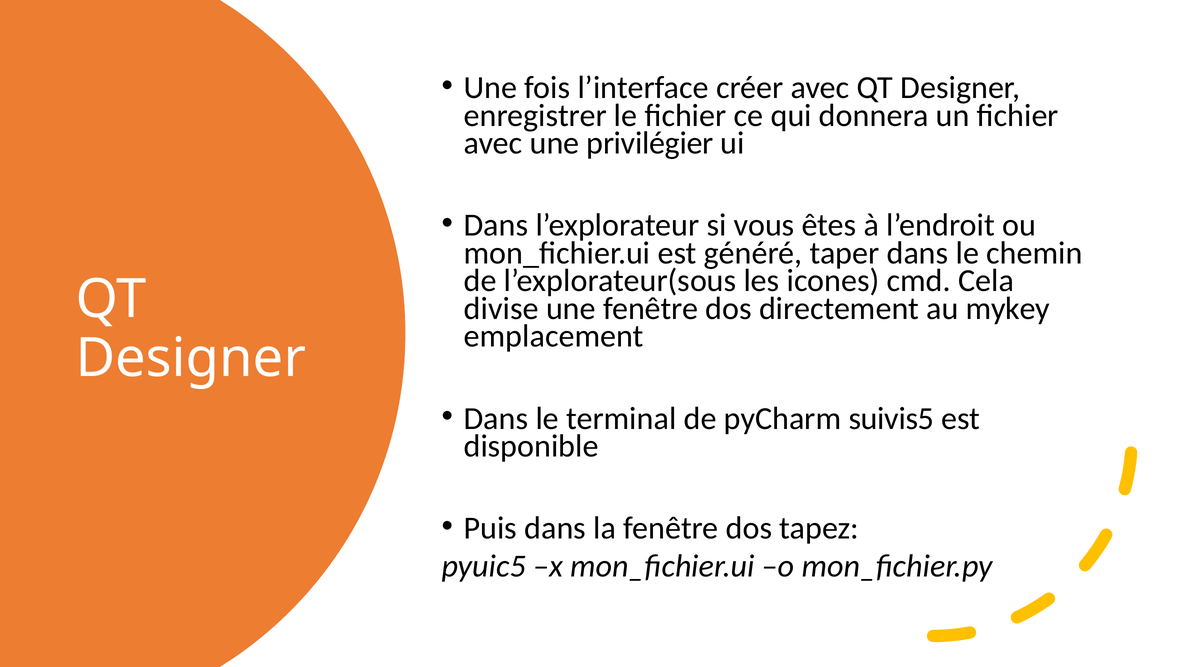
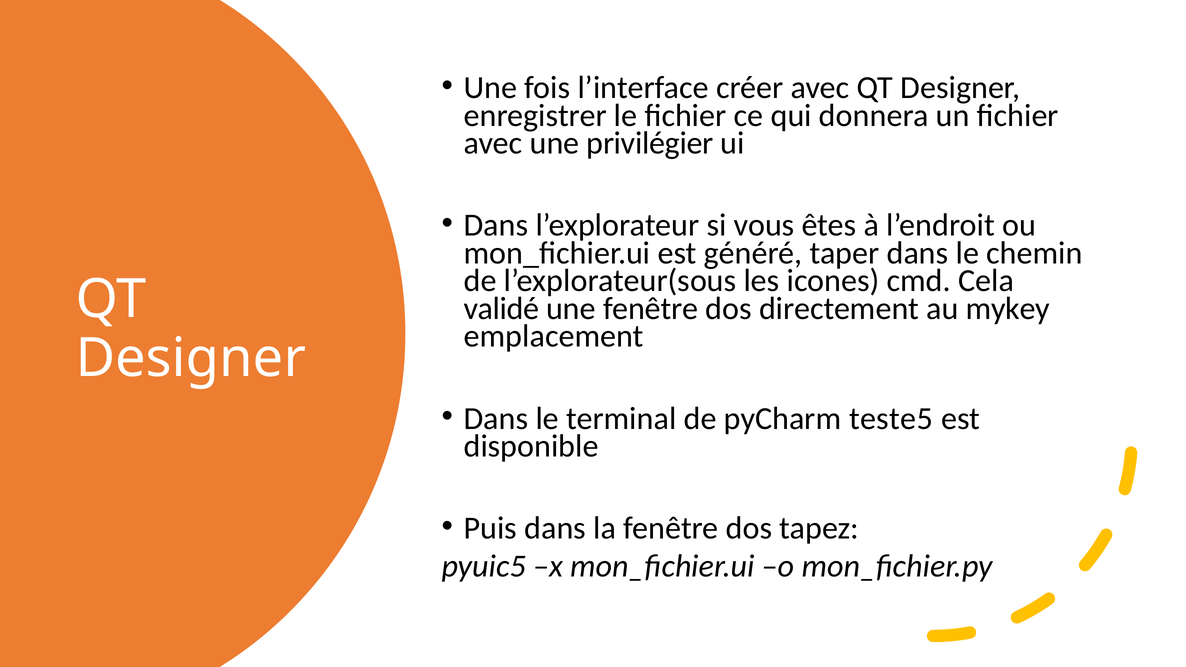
divise: divise -> validé
suivis5: suivis5 -> teste5
